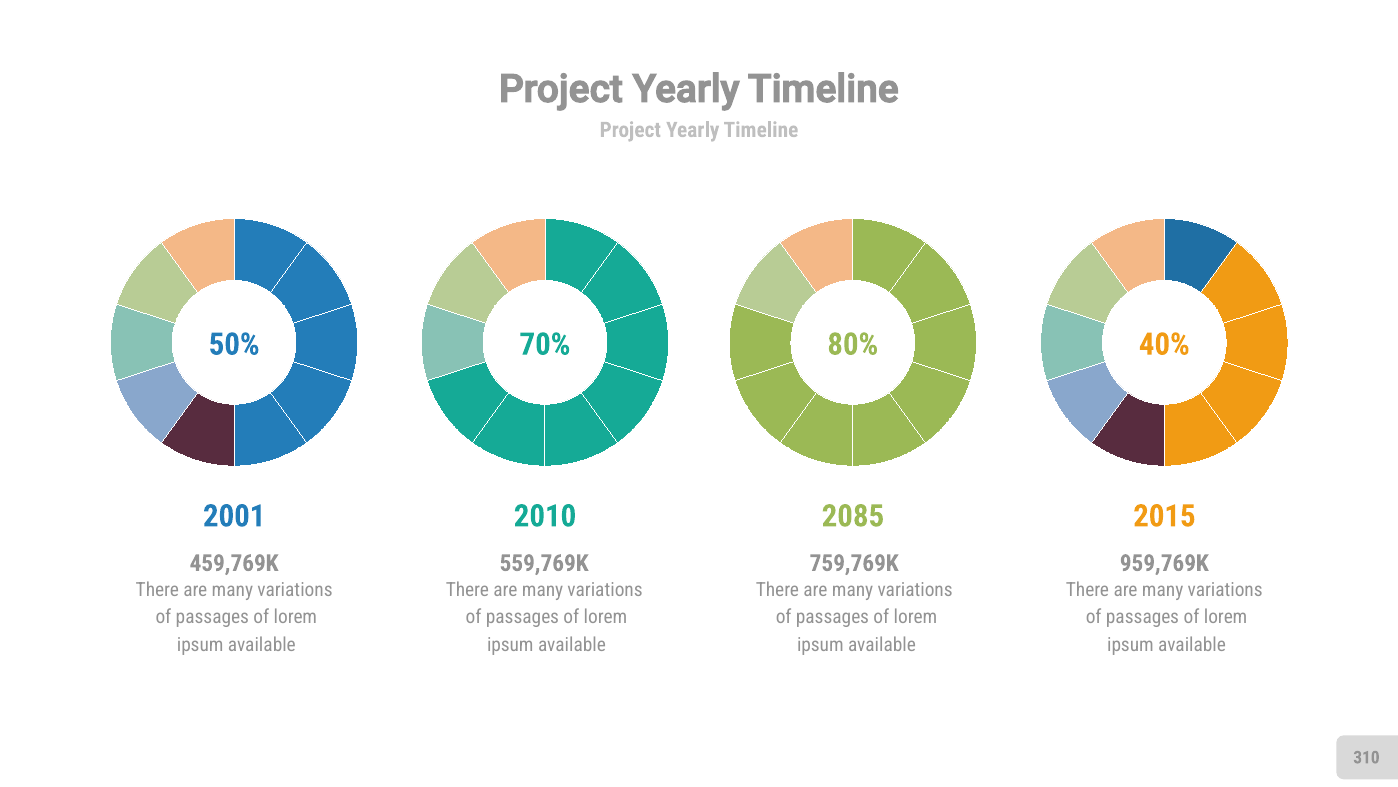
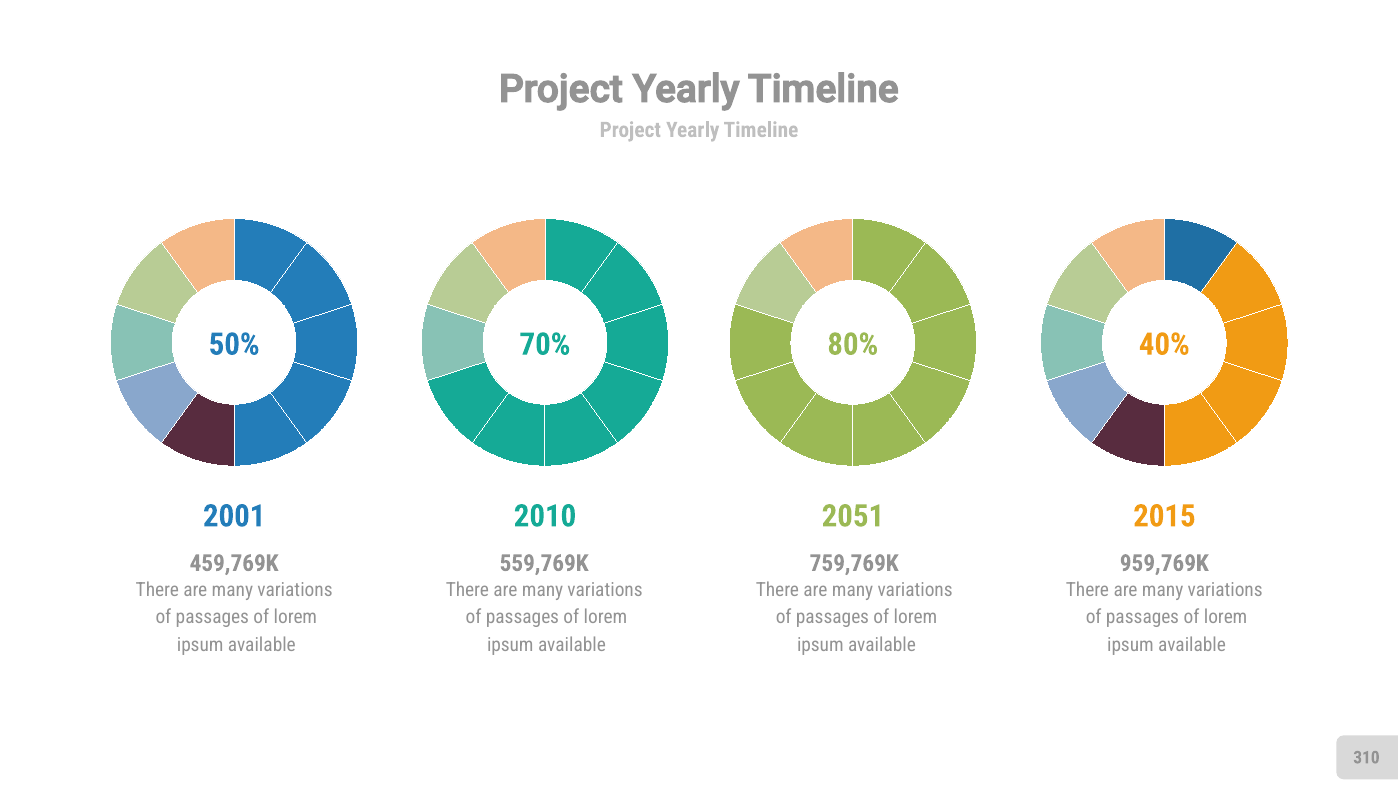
2085: 2085 -> 2051
